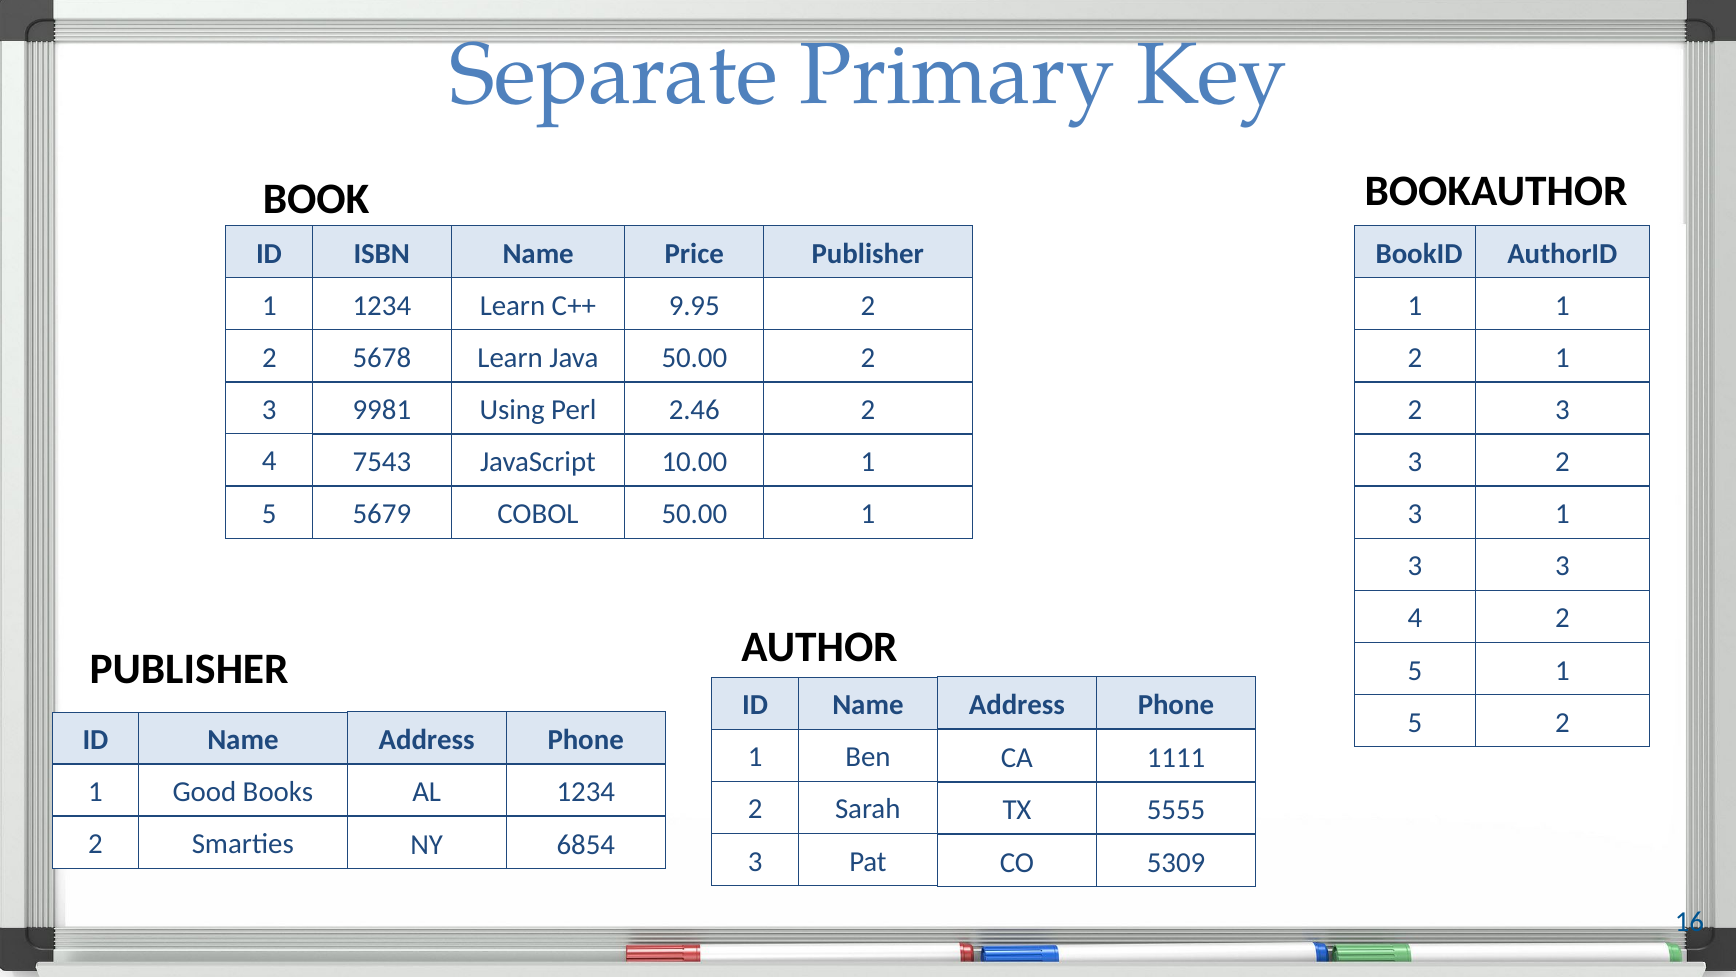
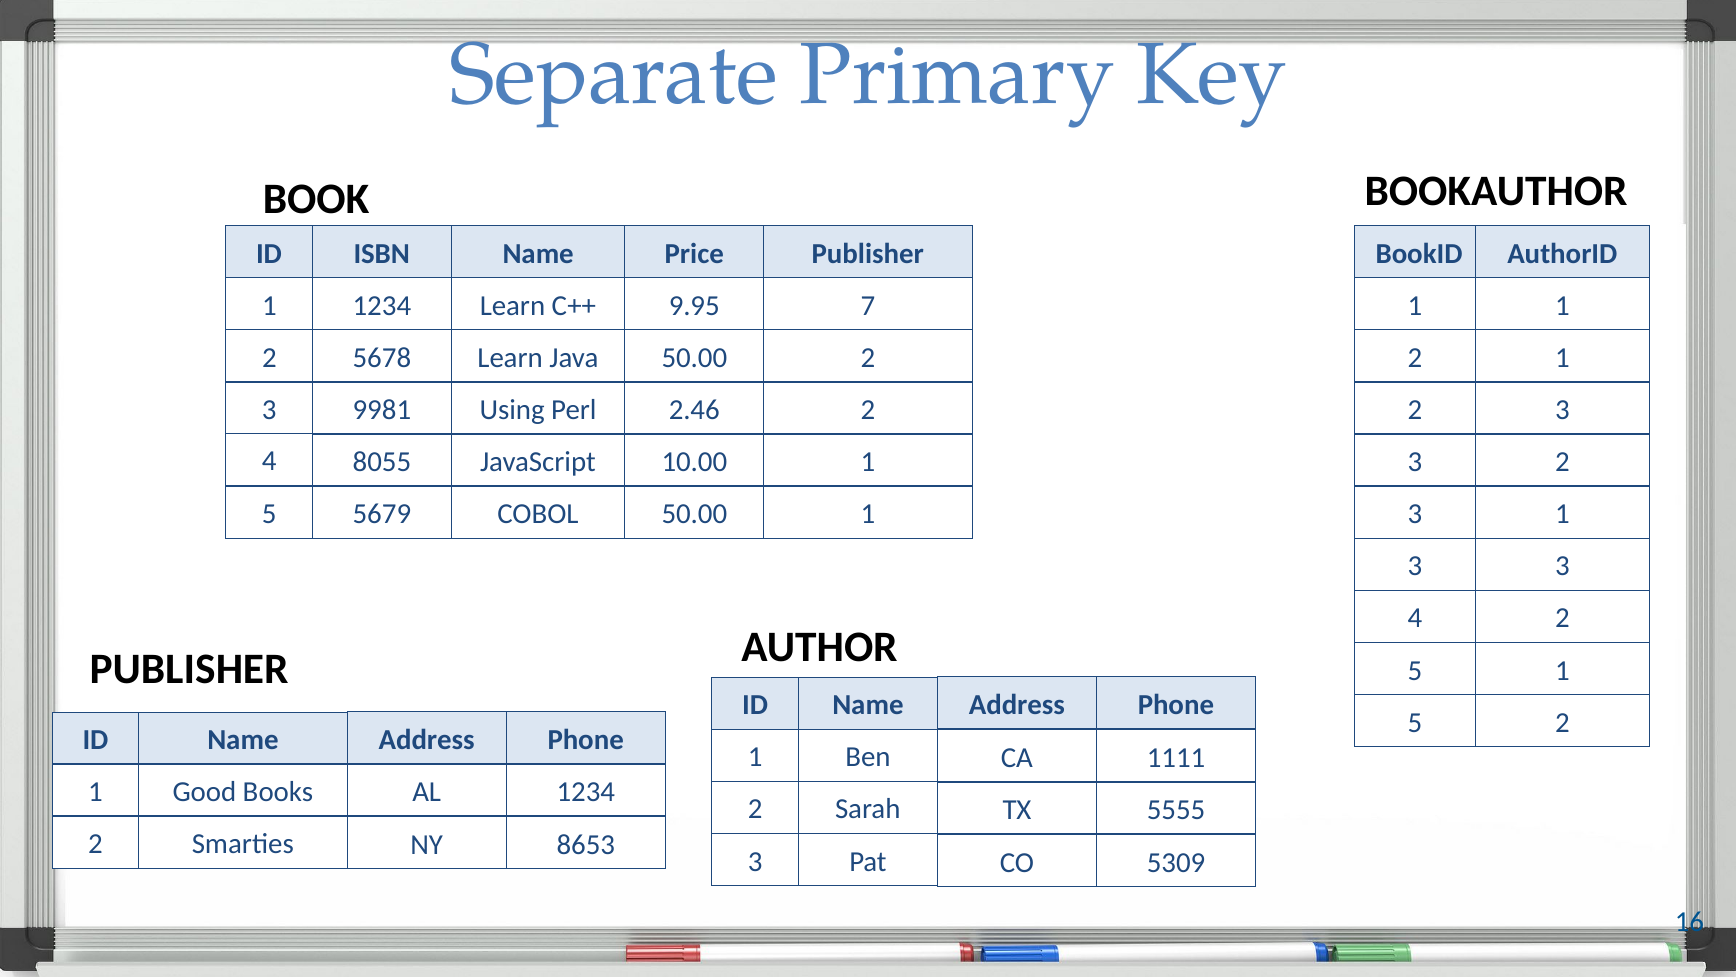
9.95 2: 2 -> 7
7543: 7543 -> 8055
6854: 6854 -> 8653
